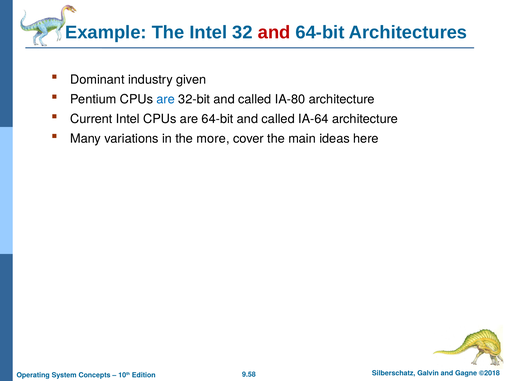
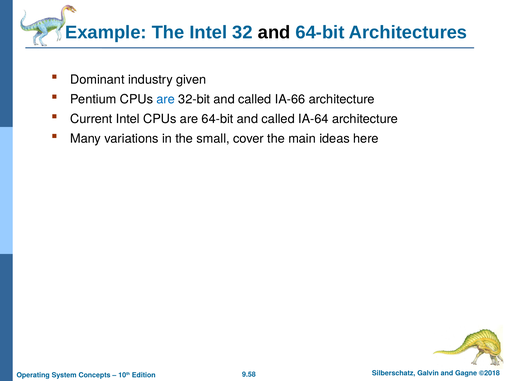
and at (274, 32) colour: red -> black
IA-80: IA-80 -> IA-66
more: more -> small
